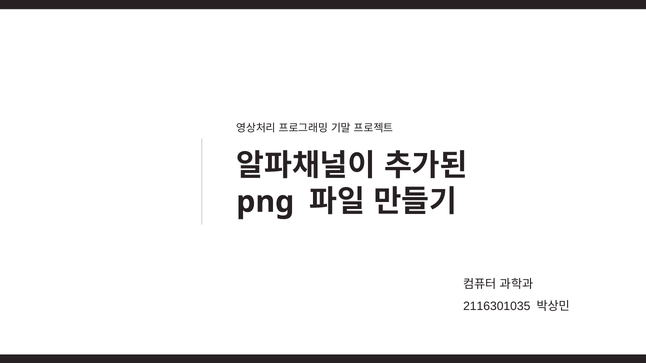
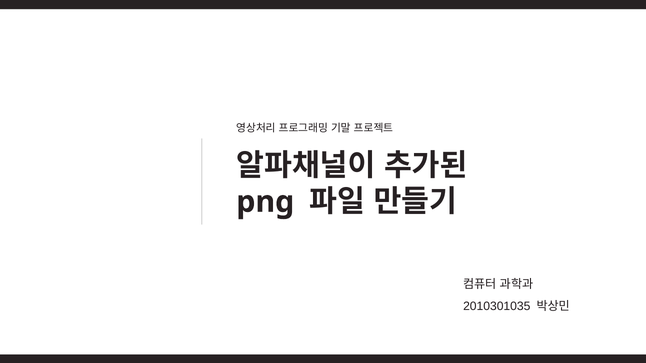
2116301035: 2116301035 -> 2010301035
